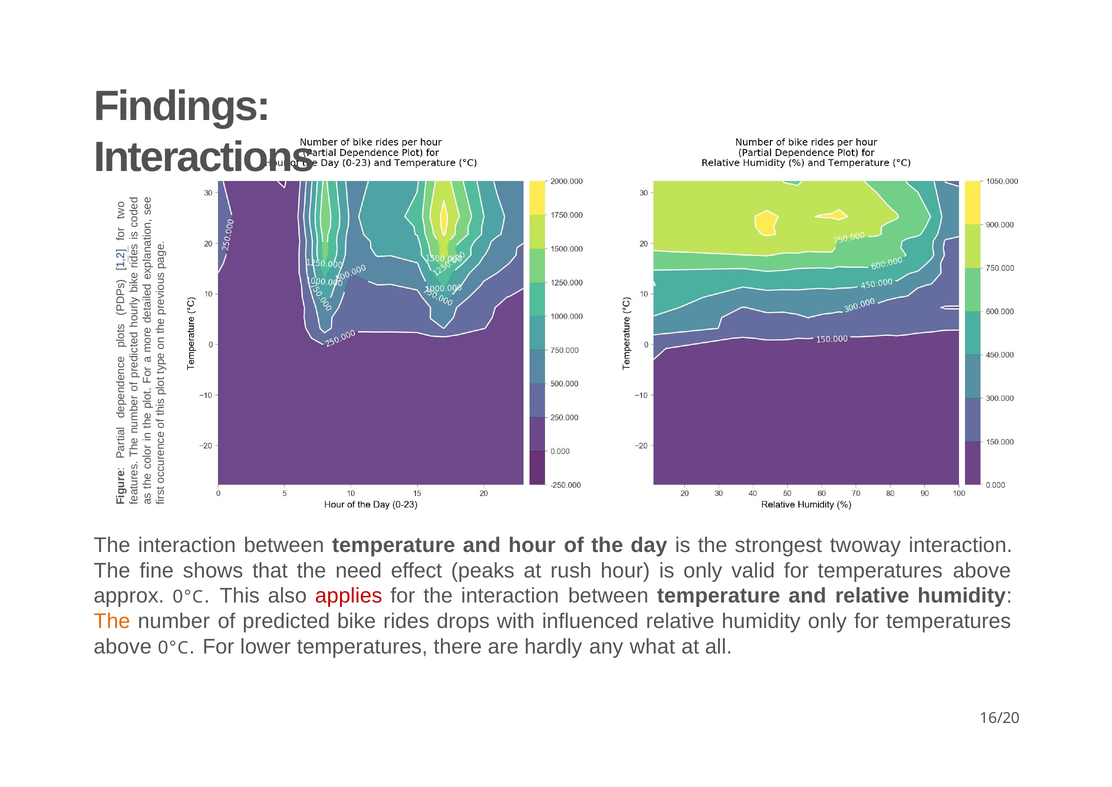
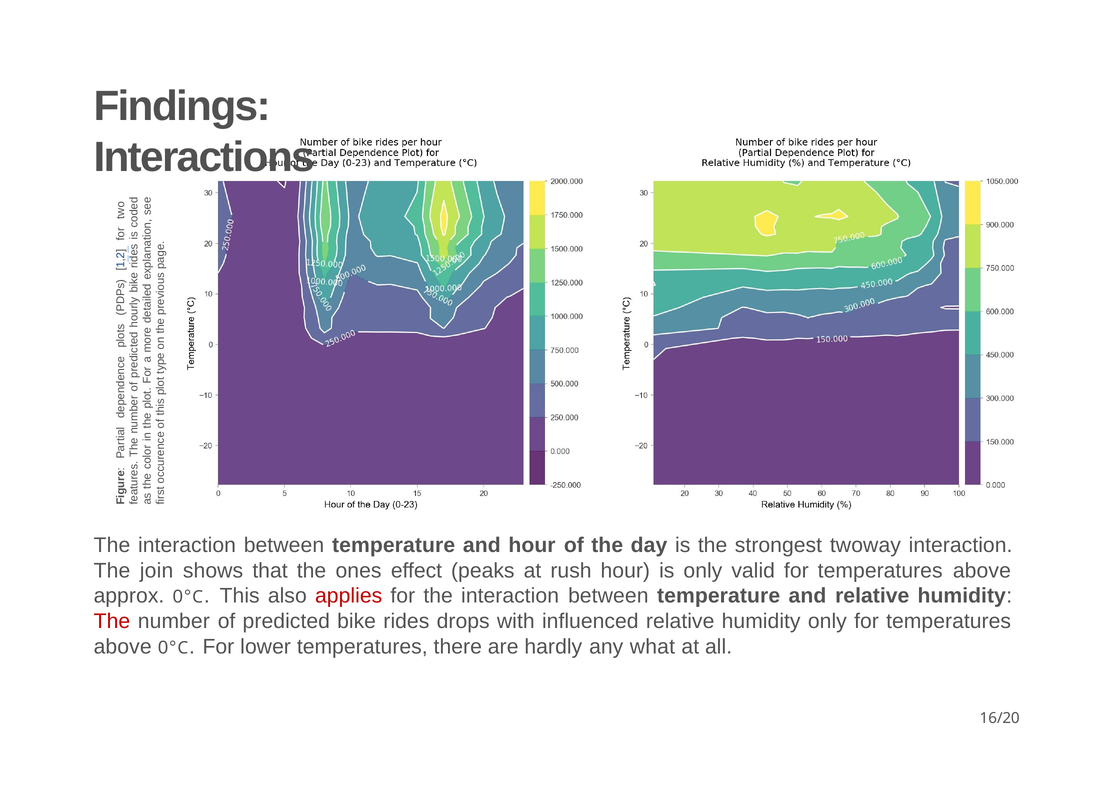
fine: fine -> join
need: need -> ones
The at (112, 621) colour: orange -> red
